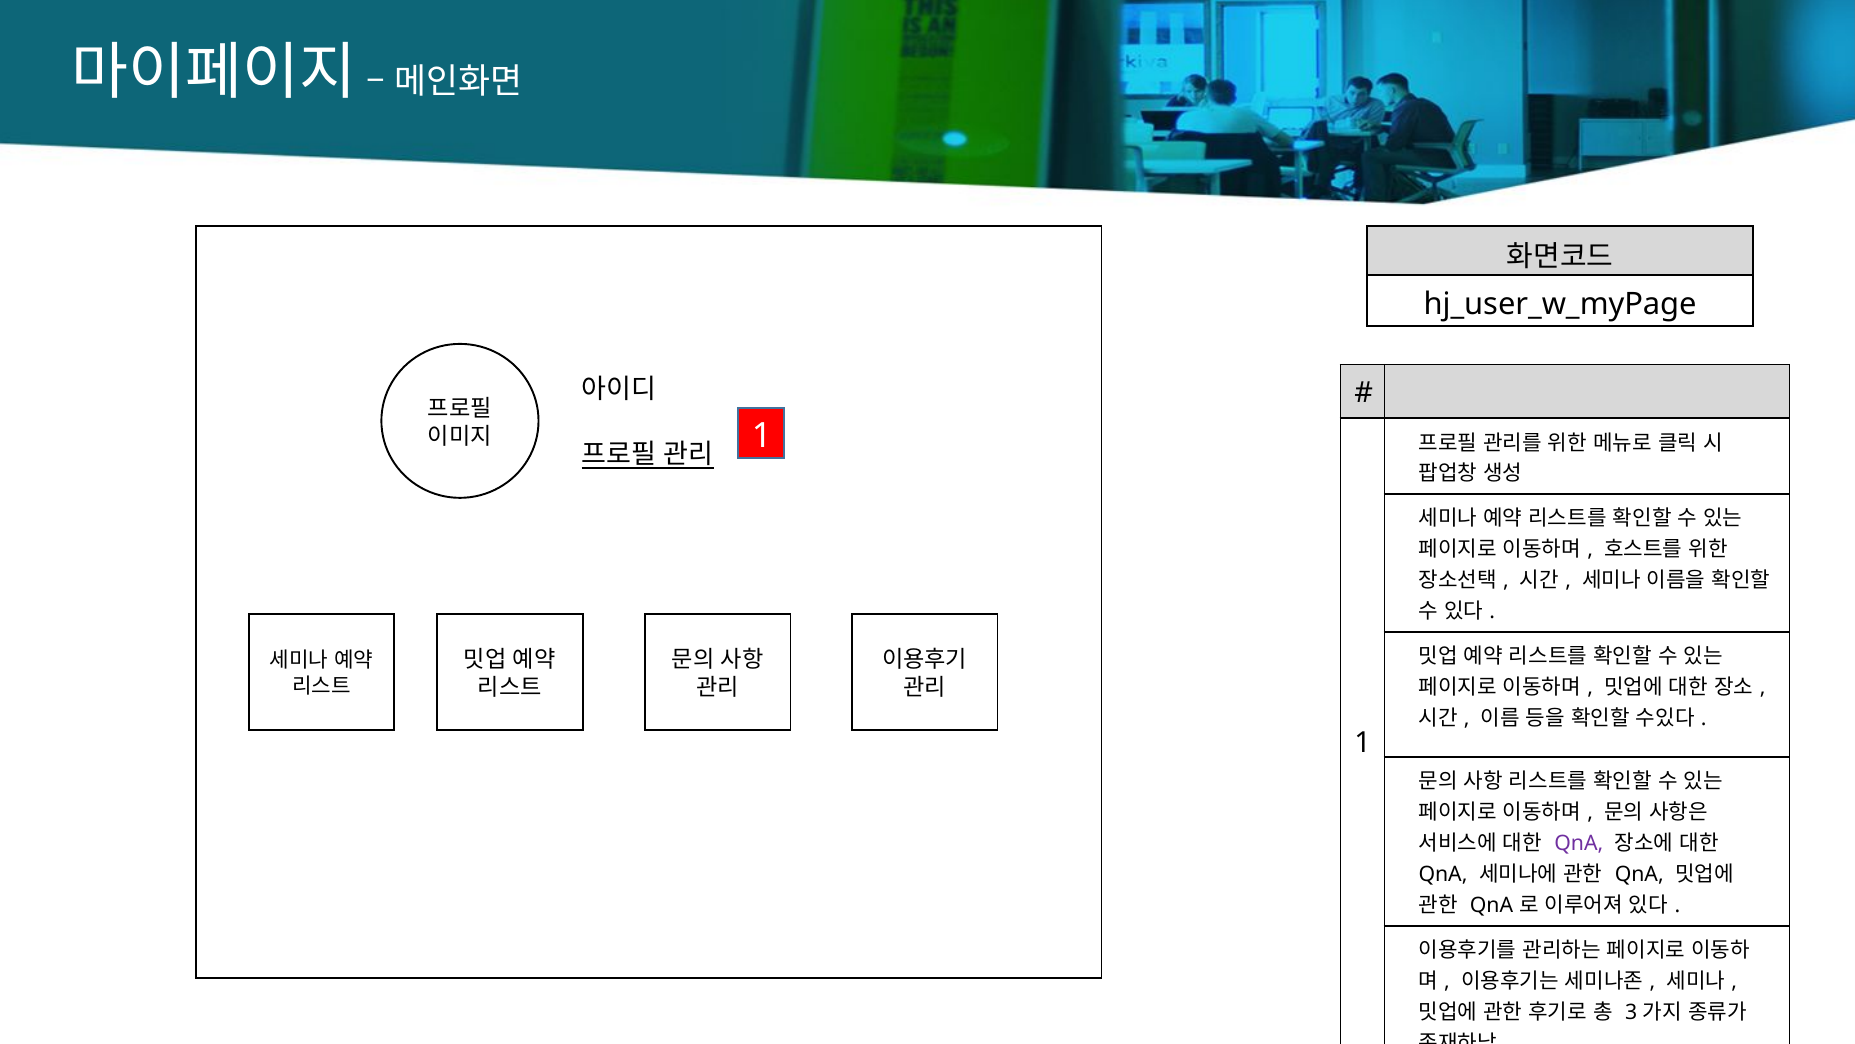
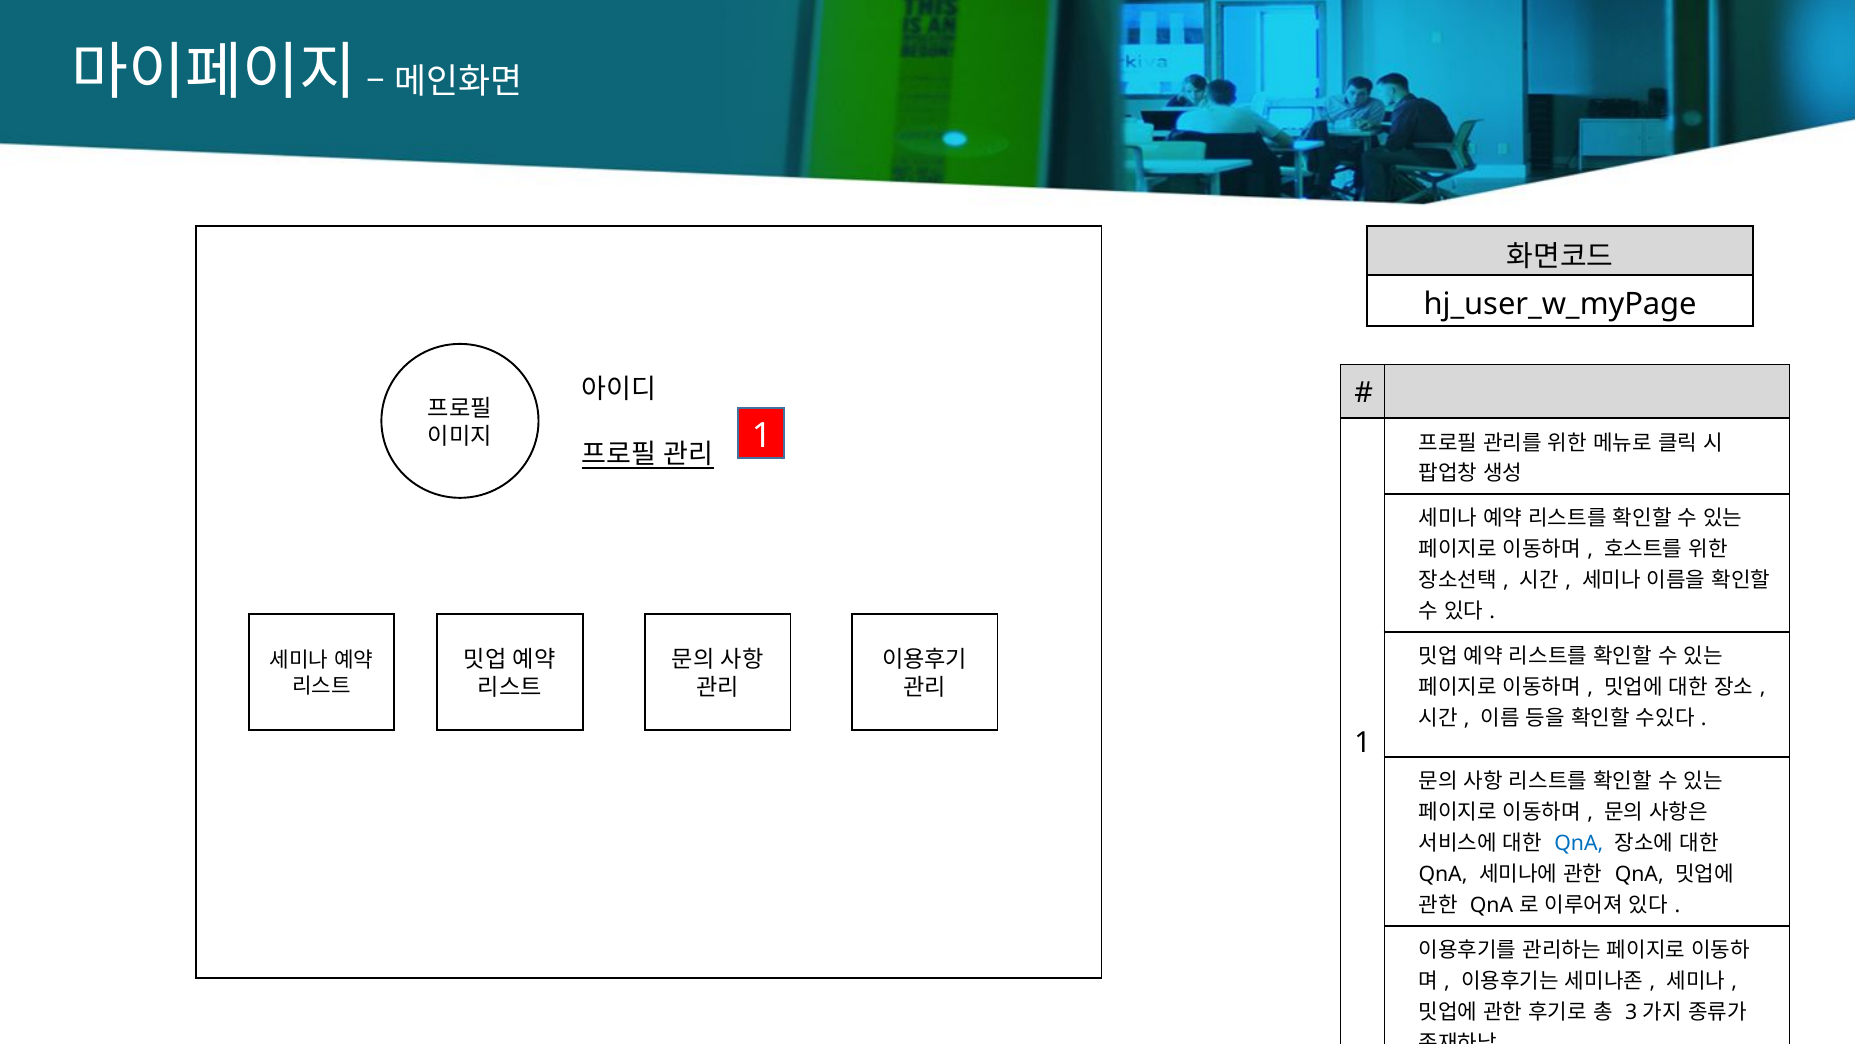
QnA at (1579, 843) colour: purple -> blue
